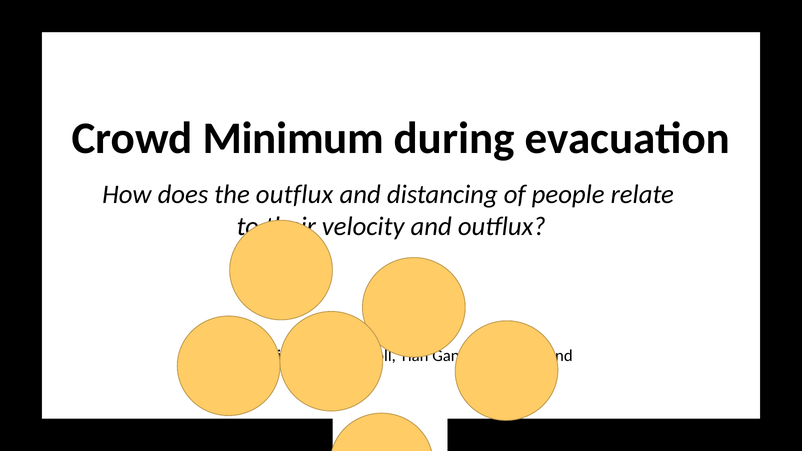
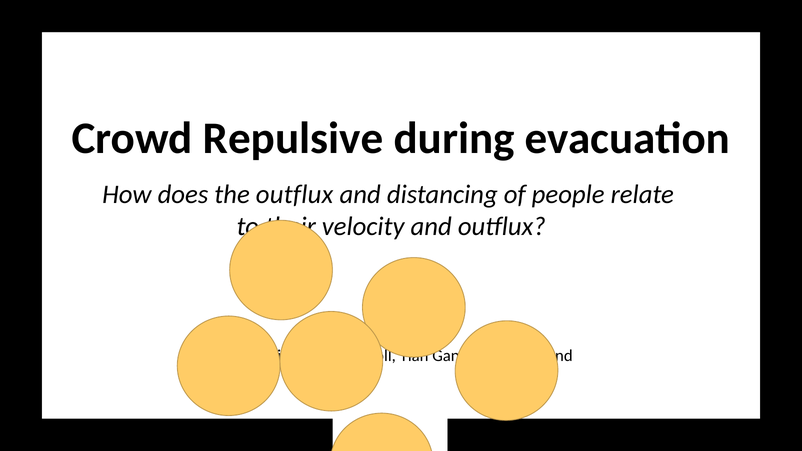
Minimum: Minimum -> Repulsive
